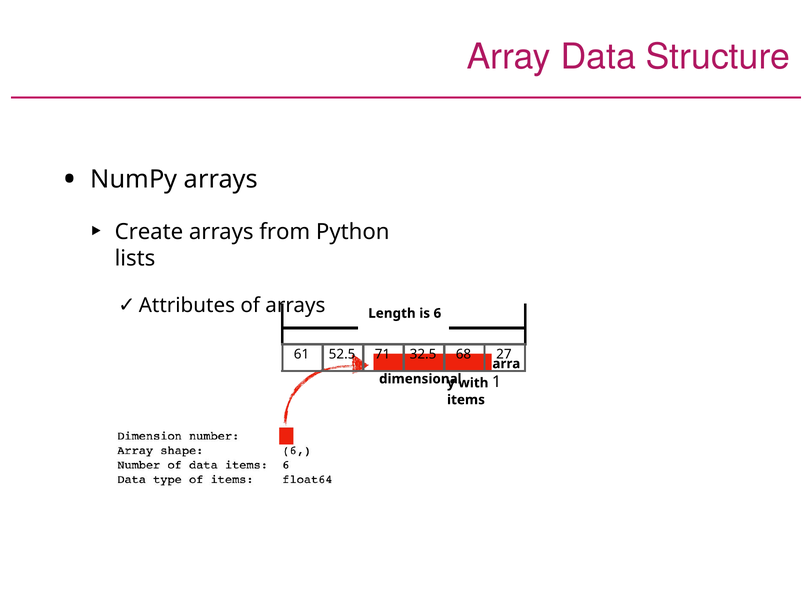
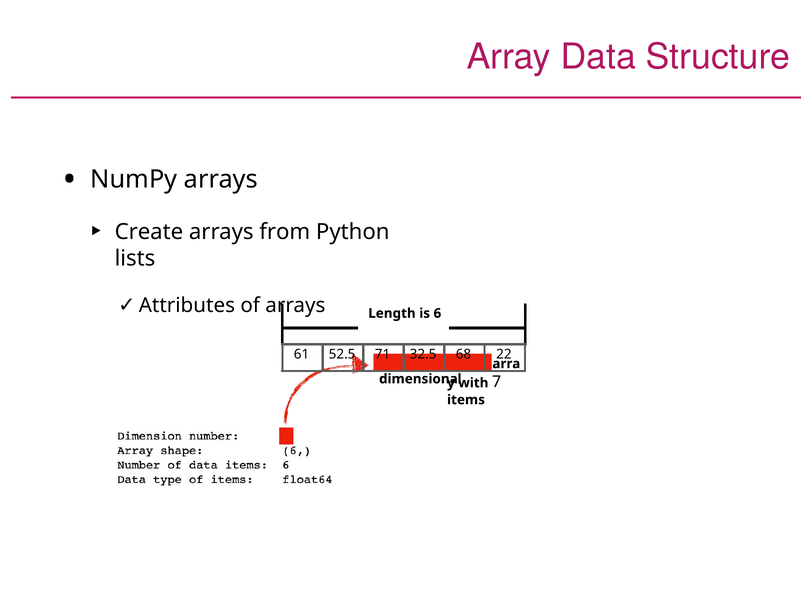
27: 27 -> 22
1: 1 -> 7
